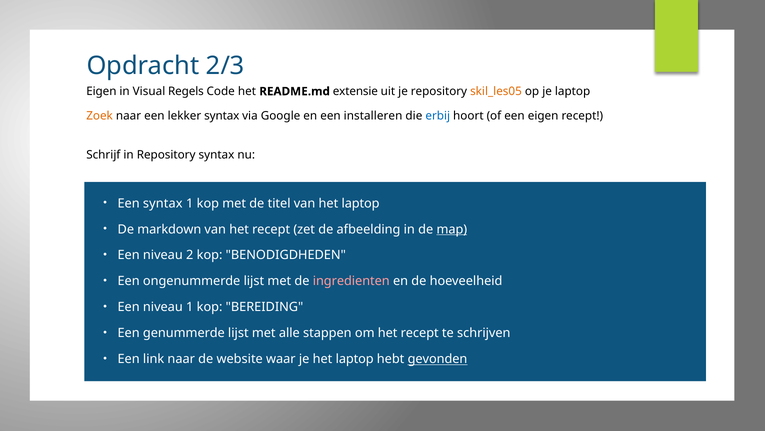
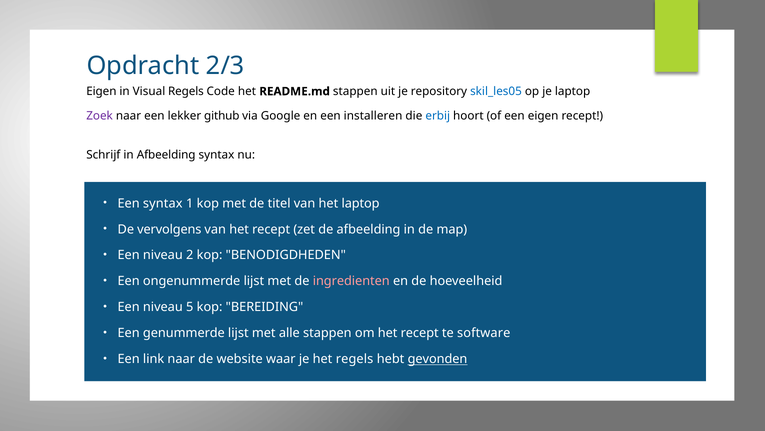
README.md extensie: extensie -> stappen
skil_les05 colour: orange -> blue
Zoek colour: orange -> purple
lekker syntax: syntax -> github
in Repository: Repository -> Afbeelding
markdown: markdown -> vervolgens
map underline: present -> none
niveau 1: 1 -> 5
schrijven: schrijven -> software
je het laptop: laptop -> regels
